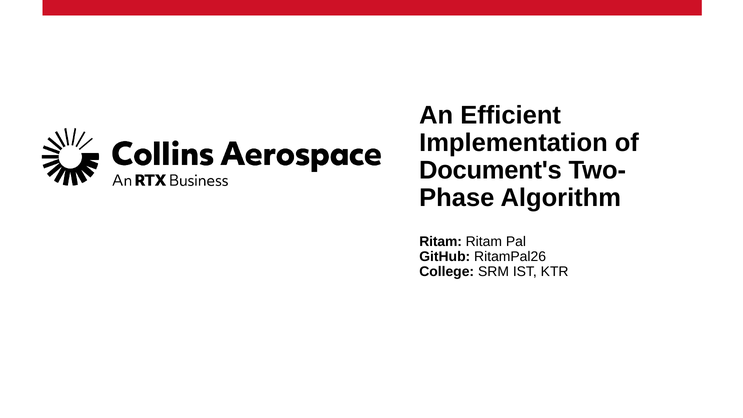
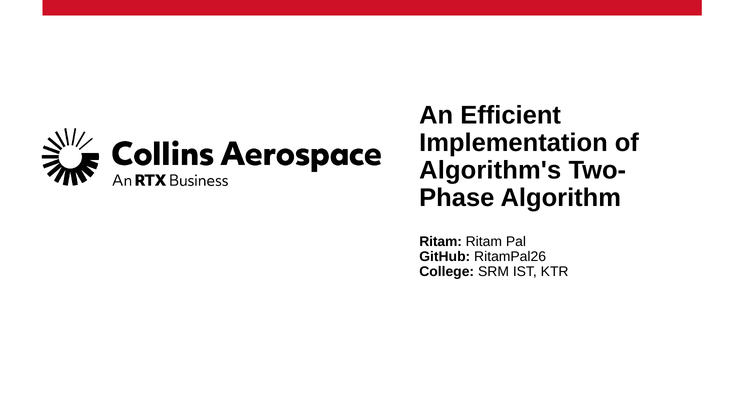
Document's: Document's -> Algorithm's
